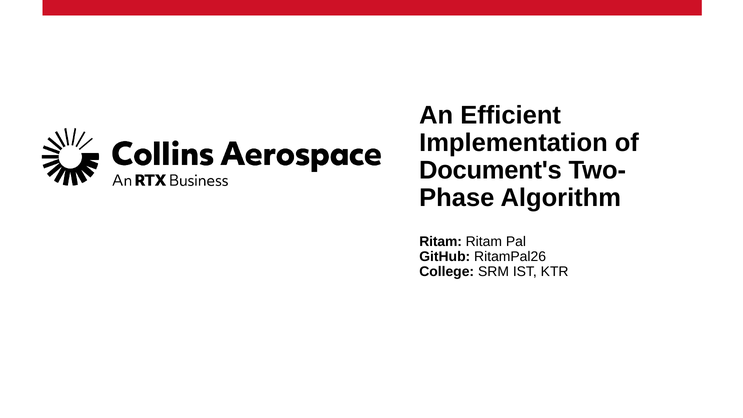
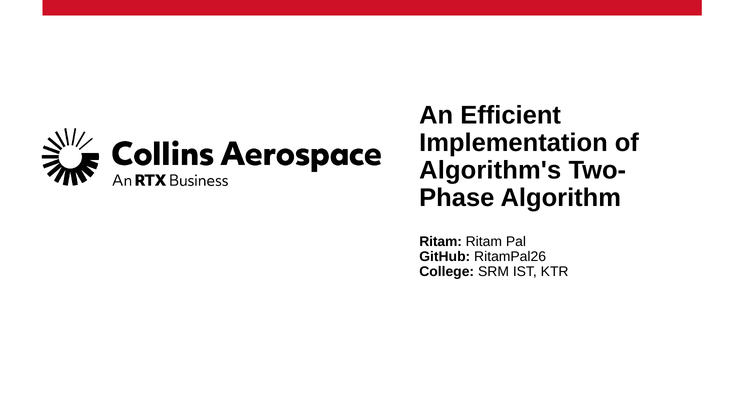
Document's: Document's -> Algorithm's
